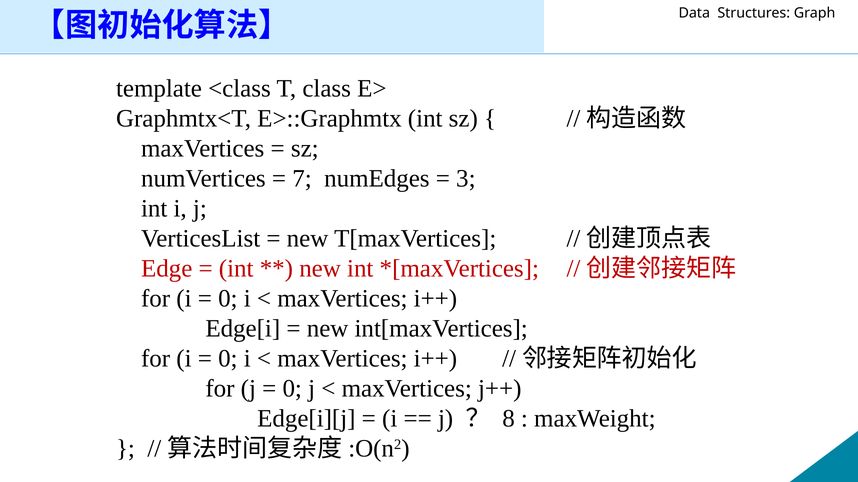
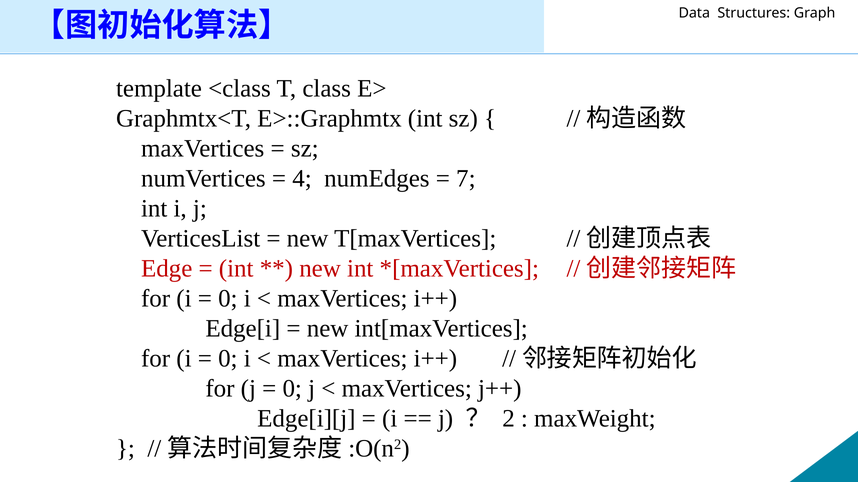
7: 7 -> 4
3: 3 -> 7
8: 8 -> 2
